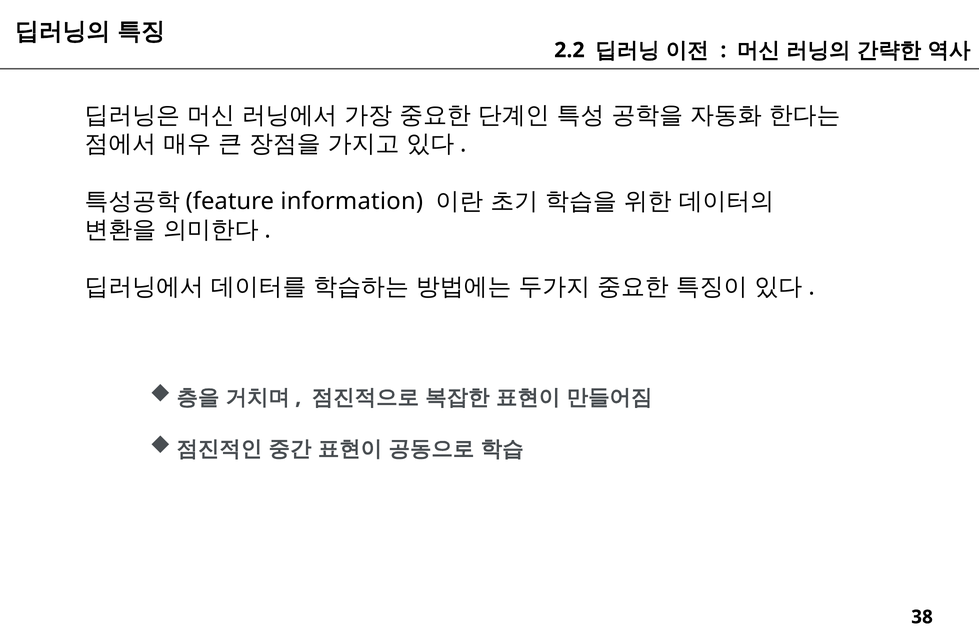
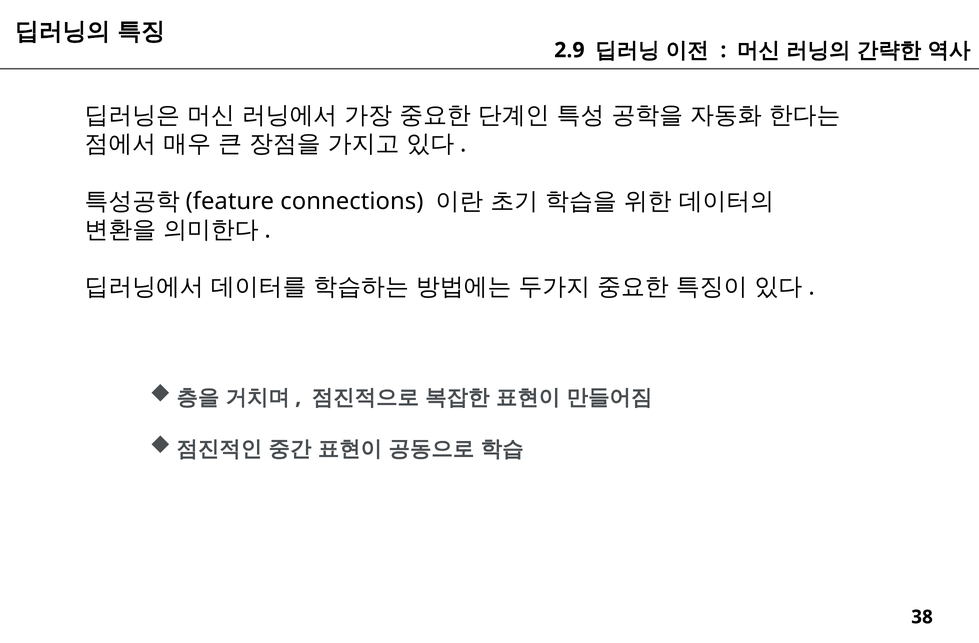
2.2: 2.2 -> 2.9
information: information -> connections
